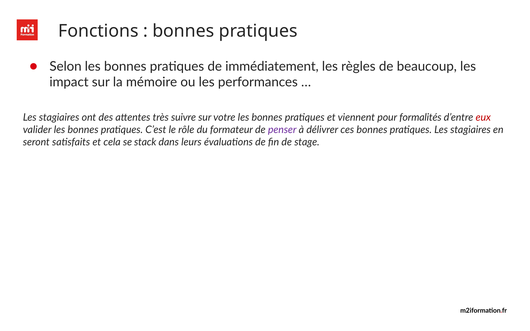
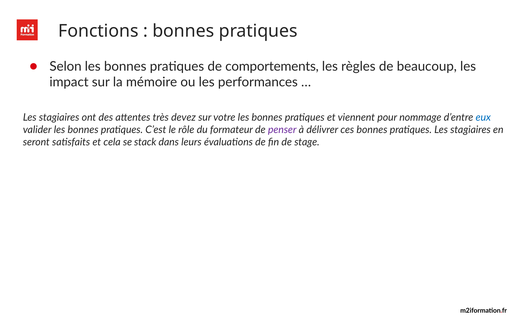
immédiatement: immédiatement -> comportements
suivre: suivre -> devez
formalités: formalités -> nommage
eux colour: red -> blue
